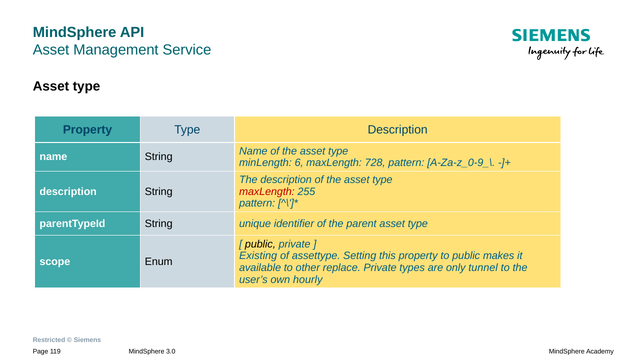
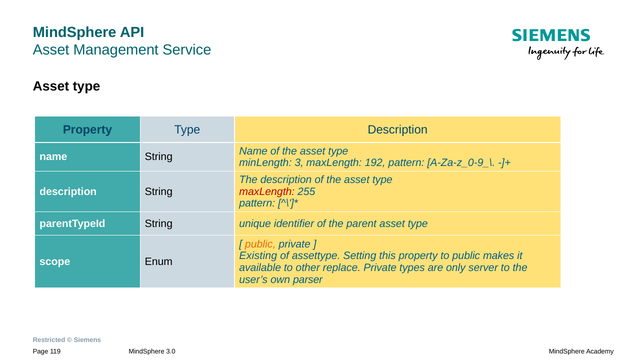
6: 6 -> 3
728: 728 -> 192
public at (260, 244) colour: black -> orange
tunnel: tunnel -> server
hourly: hourly -> parser
